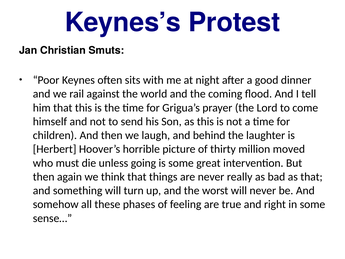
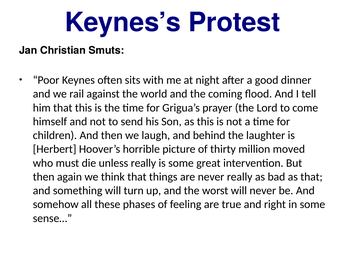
unless going: going -> really
